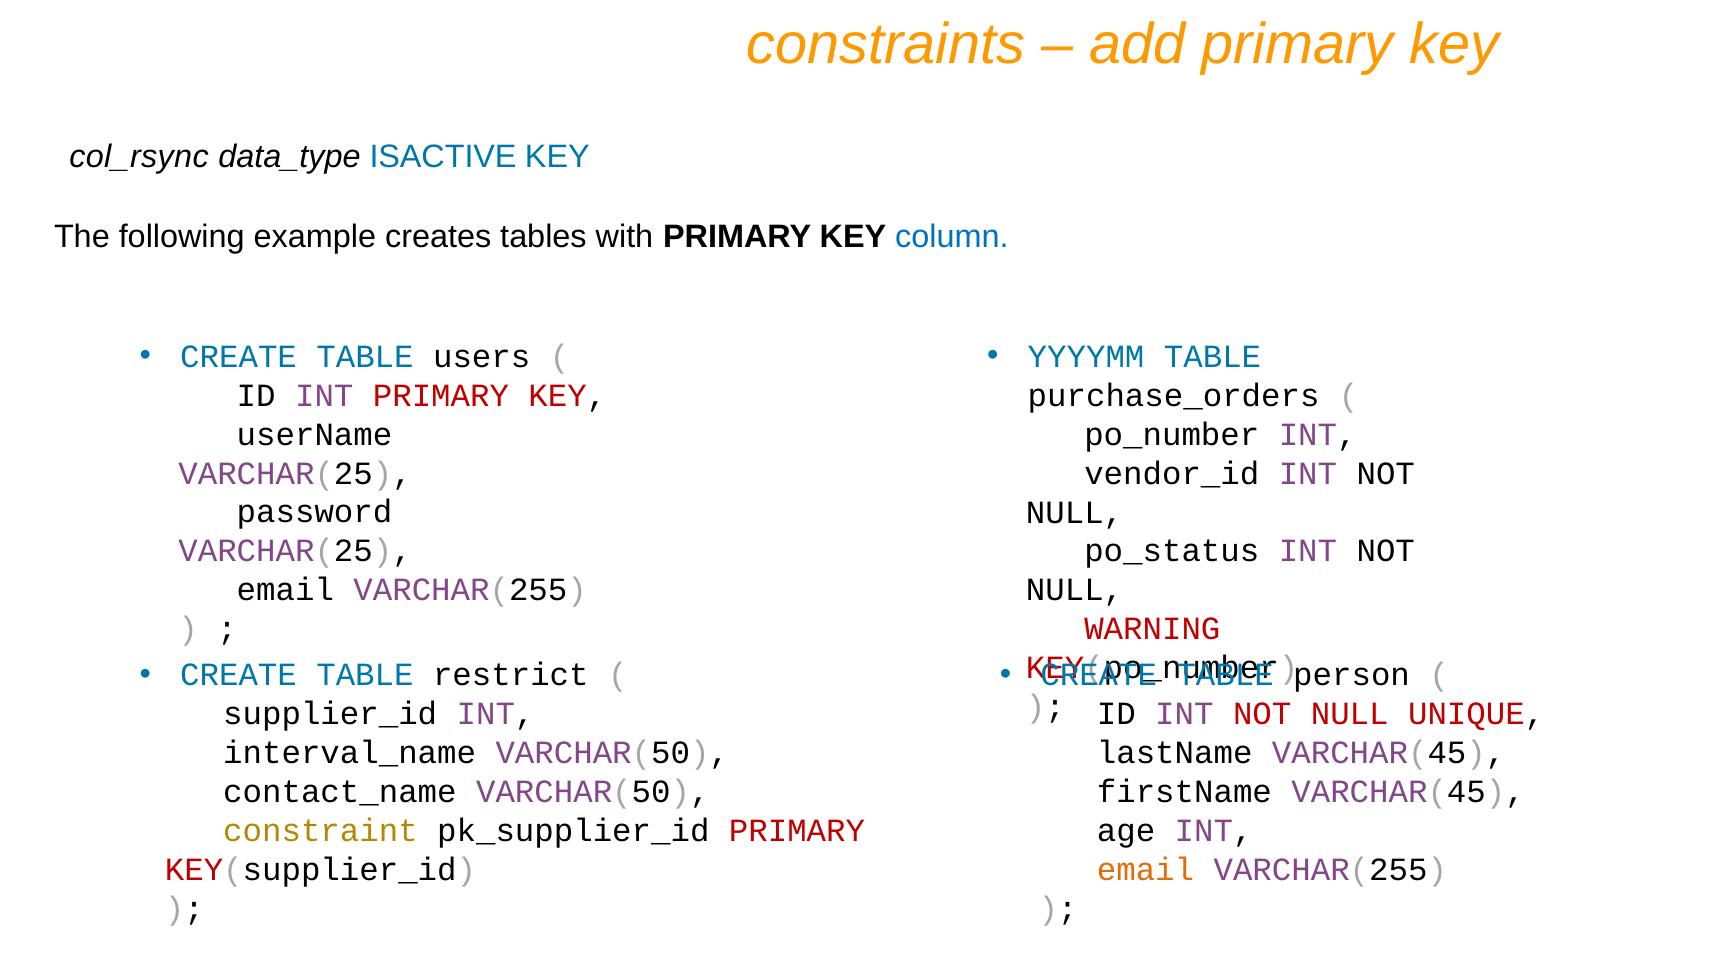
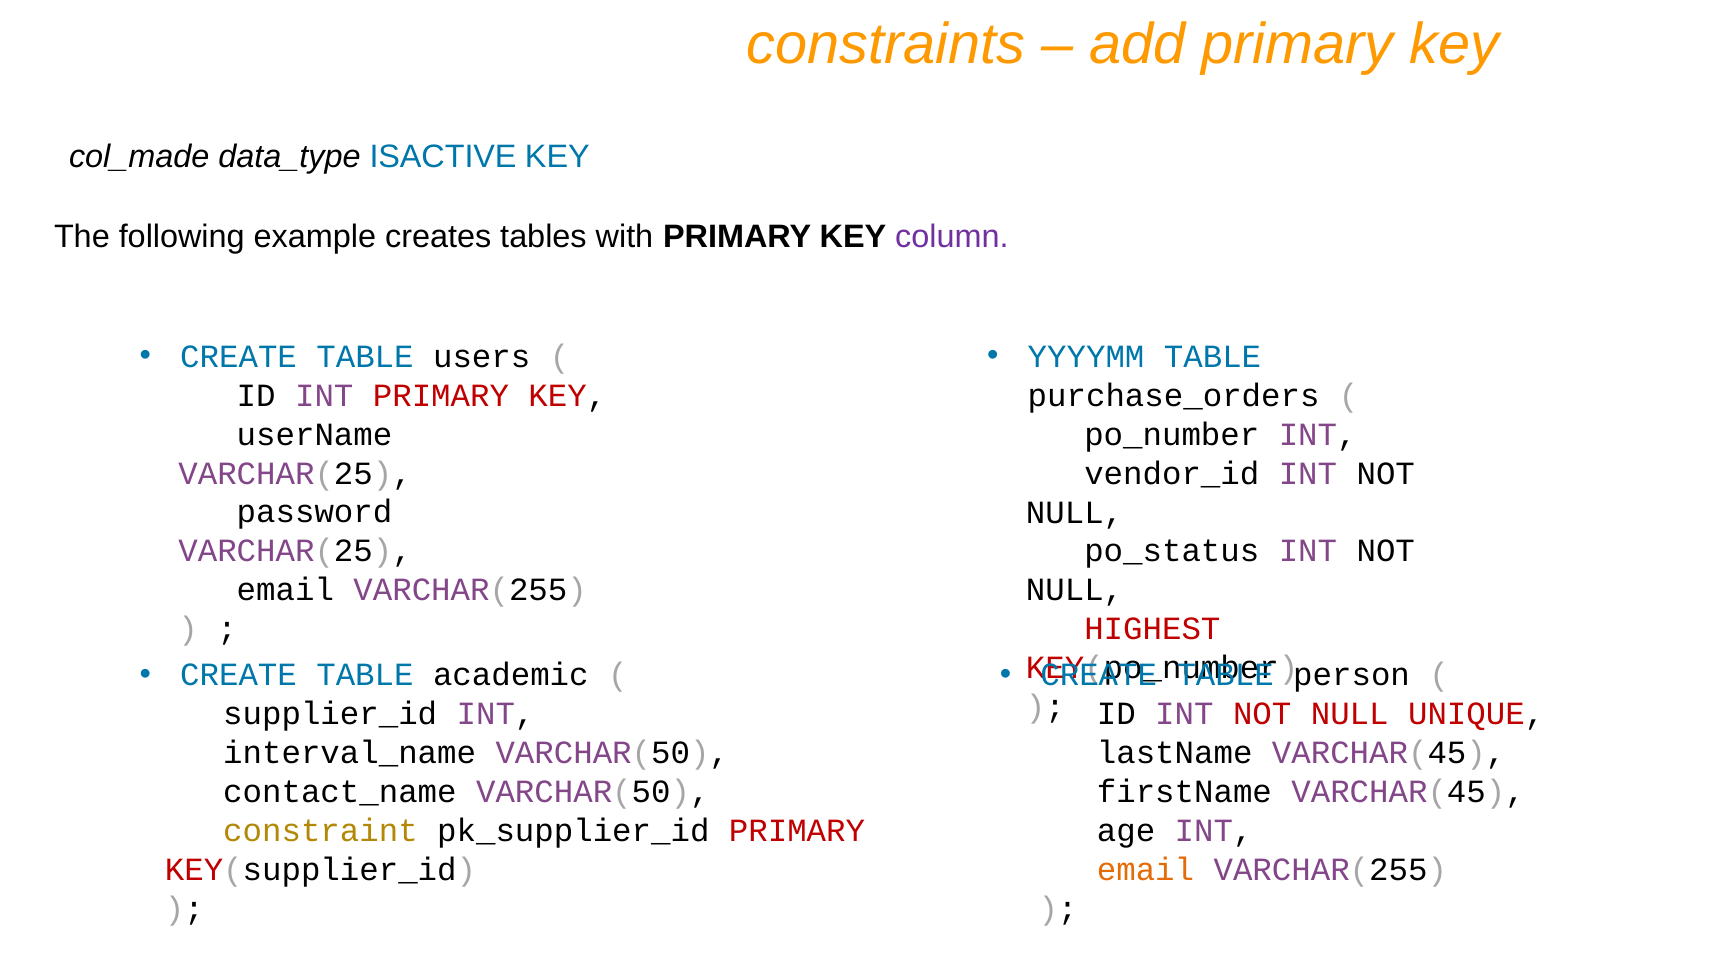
col_rsync: col_rsync -> col_made
column colour: blue -> purple
WARNING: WARNING -> HIGHEST
restrict: restrict -> academic
